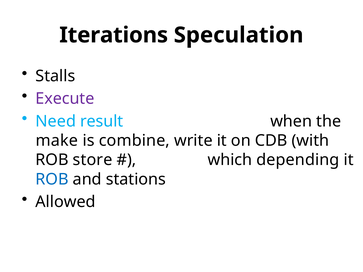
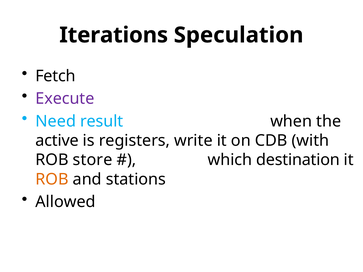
Stalls: Stalls -> Fetch
make: make -> active
combine: combine -> registers
depending: depending -> destination
ROB at (52, 179) colour: blue -> orange
